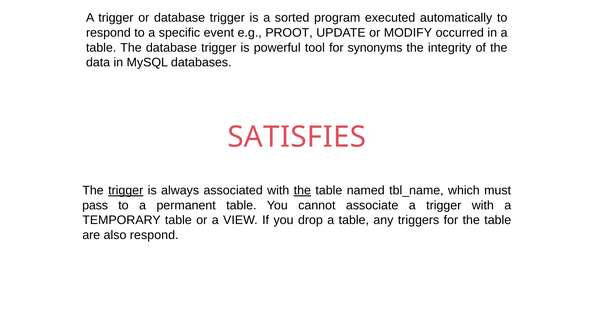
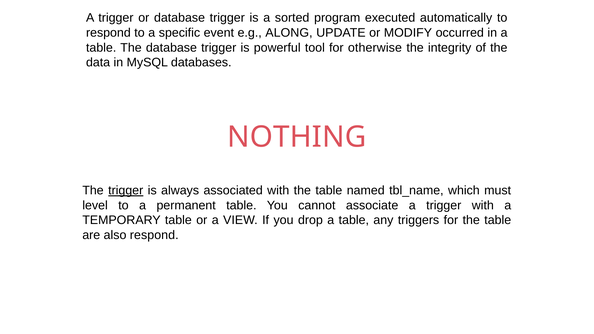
PROOT: PROOT -> ALONG
synonyms: synonyms -> otherwise
SATISFIES: SATISFIES -> NOTHING
the at (302, 191) underline: present -> none
pass: pass -> level
